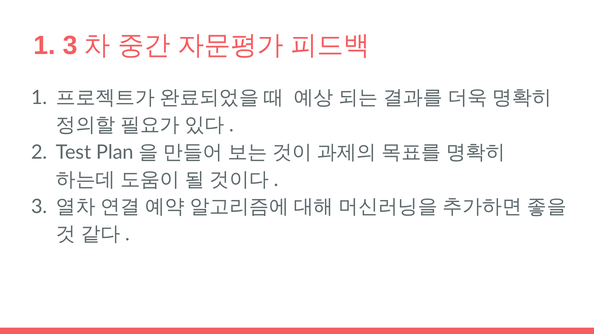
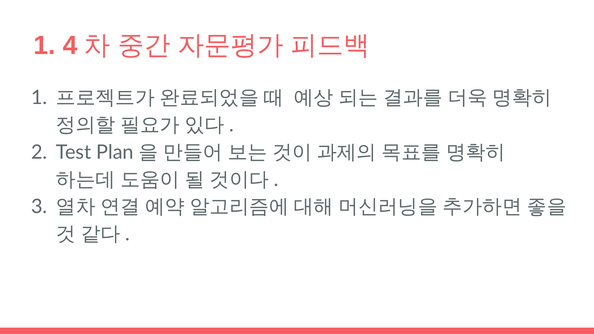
1 3: 3 -> 4
